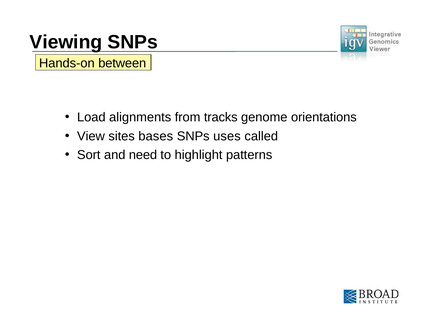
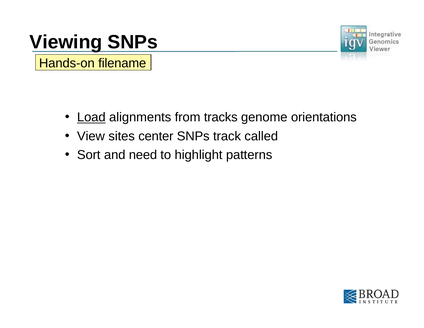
between: between -> filename
Load underline: none -> present
bases: bases -> center
uses: uses -> track
